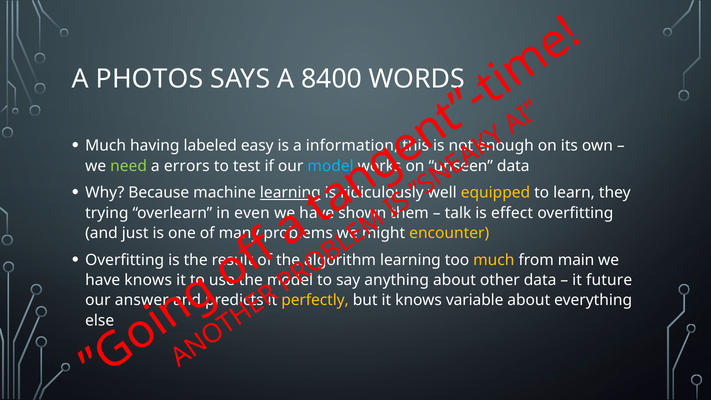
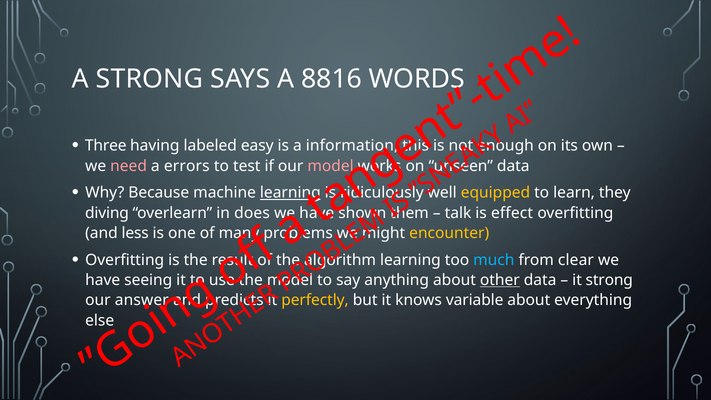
A PHOTOS: PHOTOS -> STRONG
8400: 8400 -> 8816
Much at (106, 146): Much -> Three
need colour: light green -> pink
model at (331, 166) colour: light blue -> pink
trying: trying -> diving
even: even -> does
just: just -> less
much at (494, 260) colour: yellow -> light blue
main: main -> clear
have knows: knows -> seeing
other underline: none -> present
it future: future -> strong
